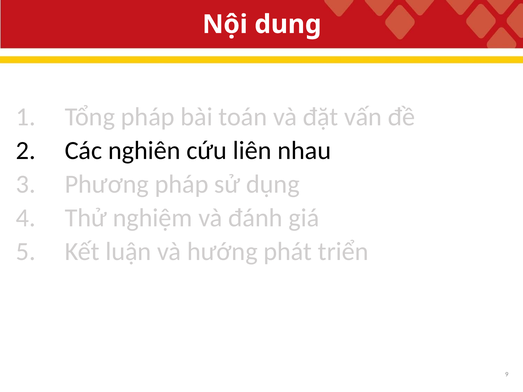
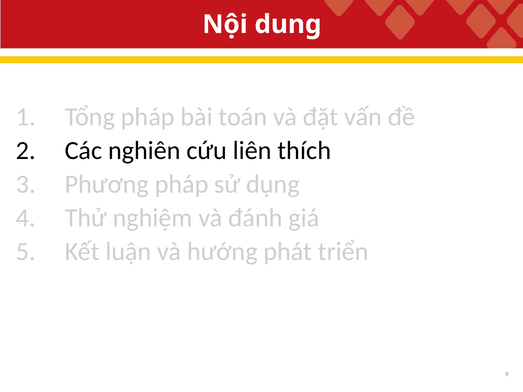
nhau: nhau -> thích
